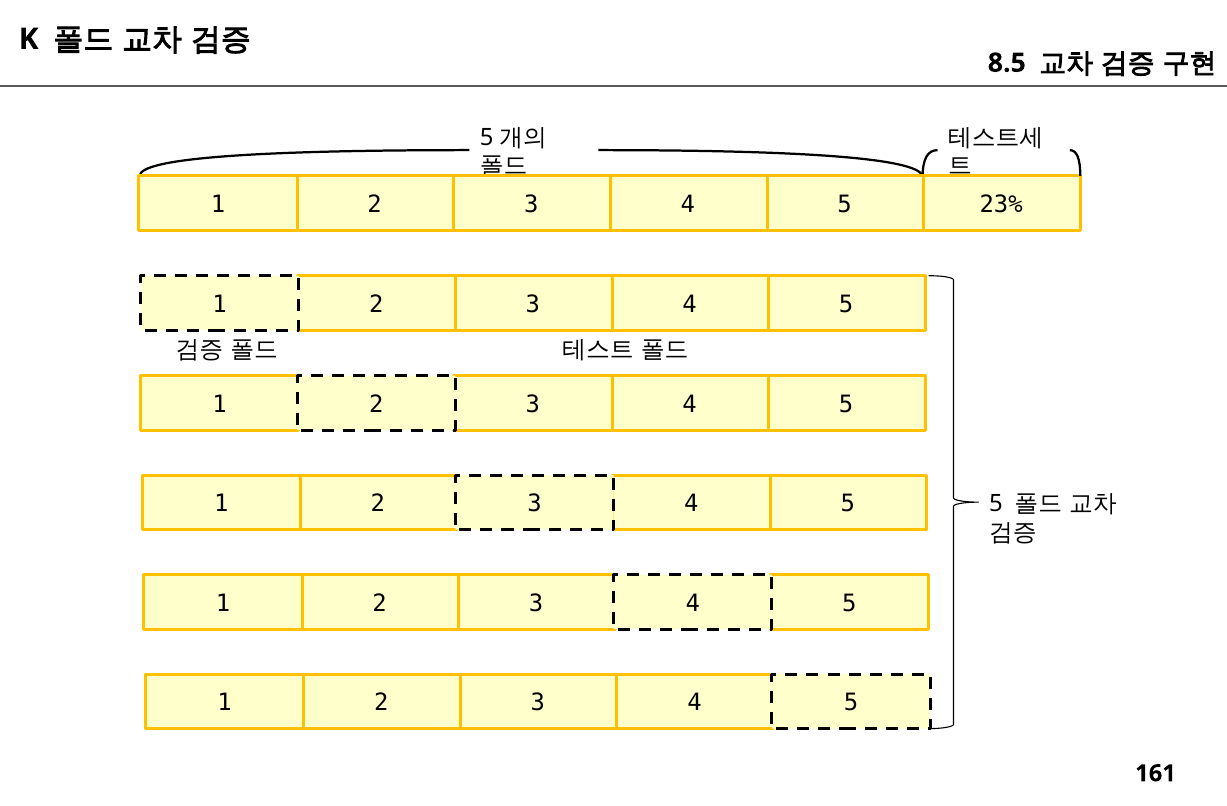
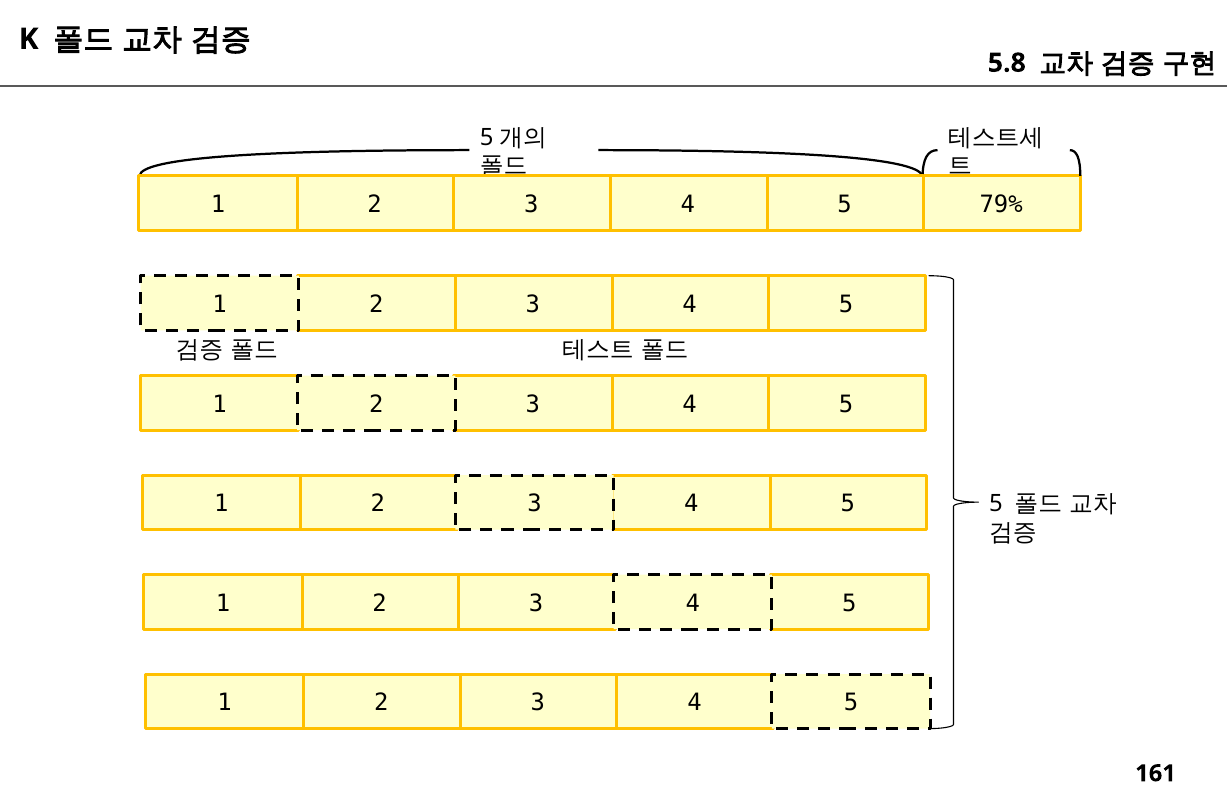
8.5: 8.5 -> 5.8
23%: 23% -> 79%
